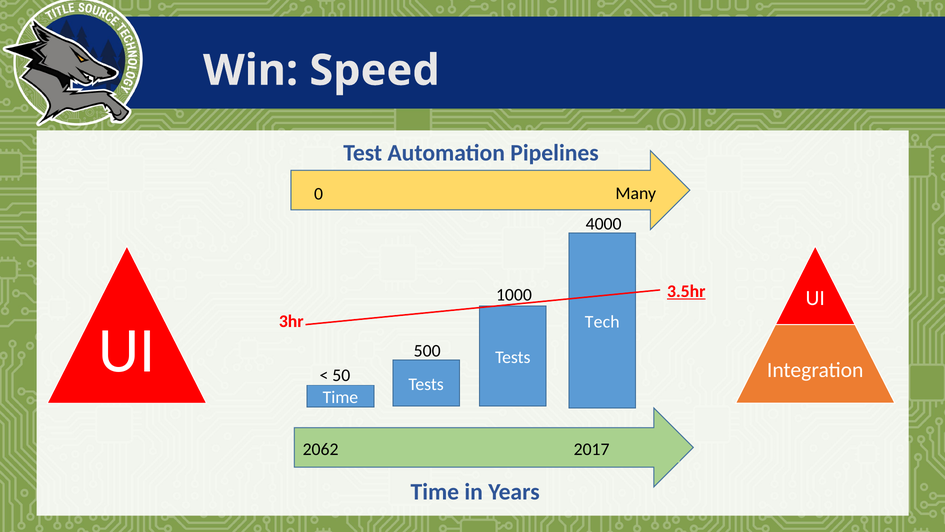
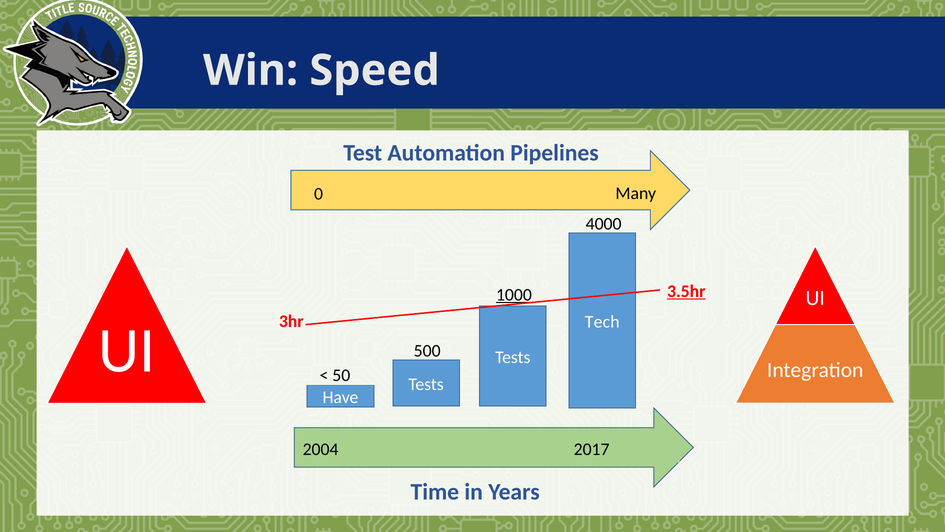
1000 underline: none -> present
Time at (340, 397): Time -> Have
2062: 2062 -> 2004
